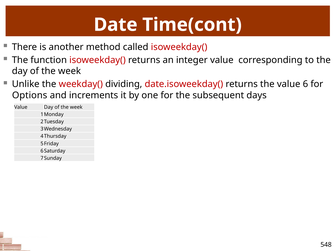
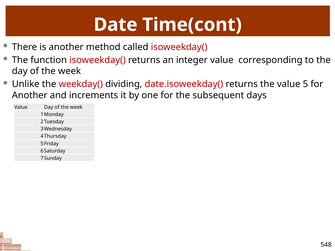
6: 6 -> 5
Options at (30, 95): Options -> Another
